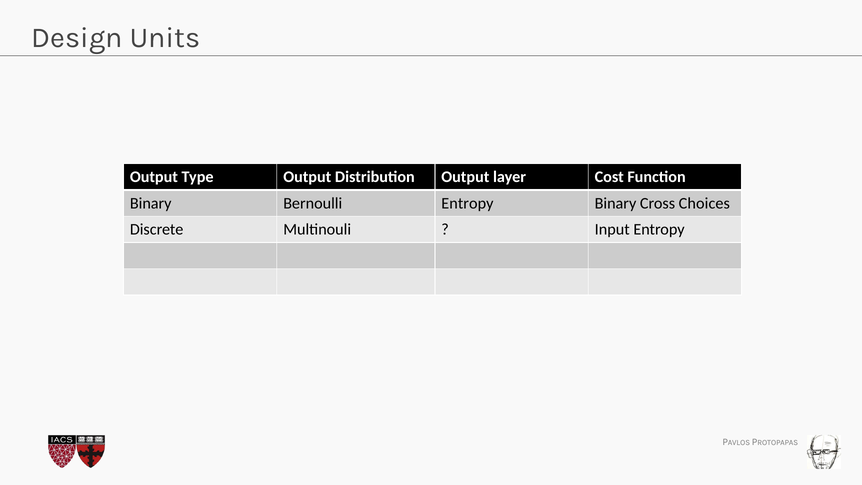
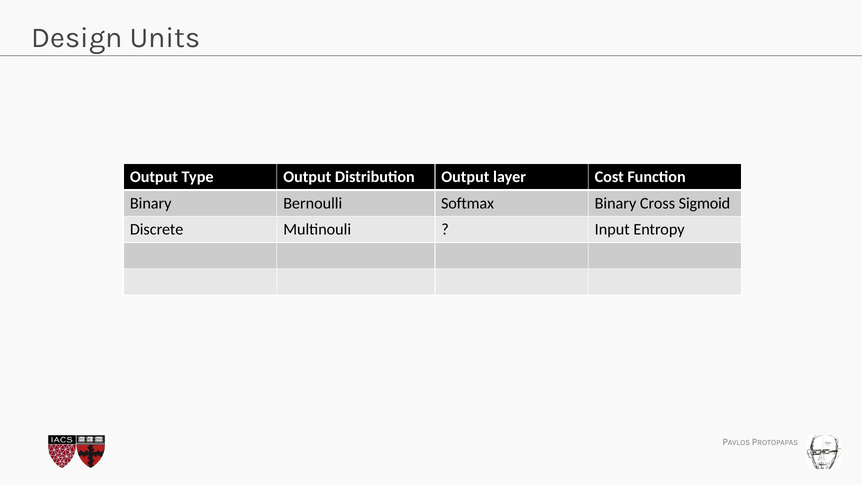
Bernoulli Entropy: Entropy -> Softmax
Choices: Choices -> Sigmoid
